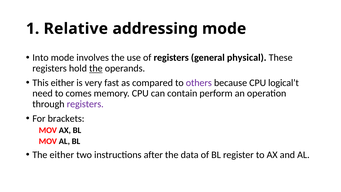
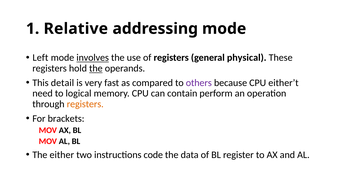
Into: Into -> Left
involves underline: none -> present
This either: either -> detail
logical’t: logical’t -> either’t
comes: comes -> logical
registers at (85, 104) colour: purple -> orange
after: after -> code
